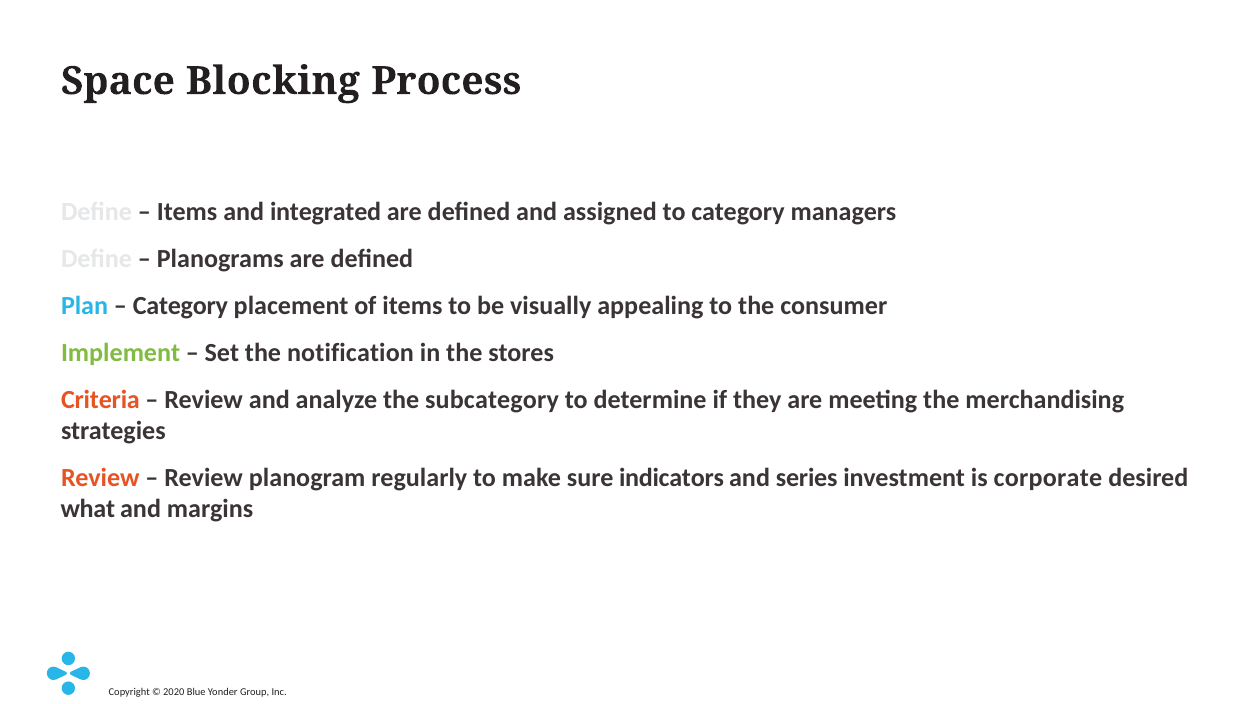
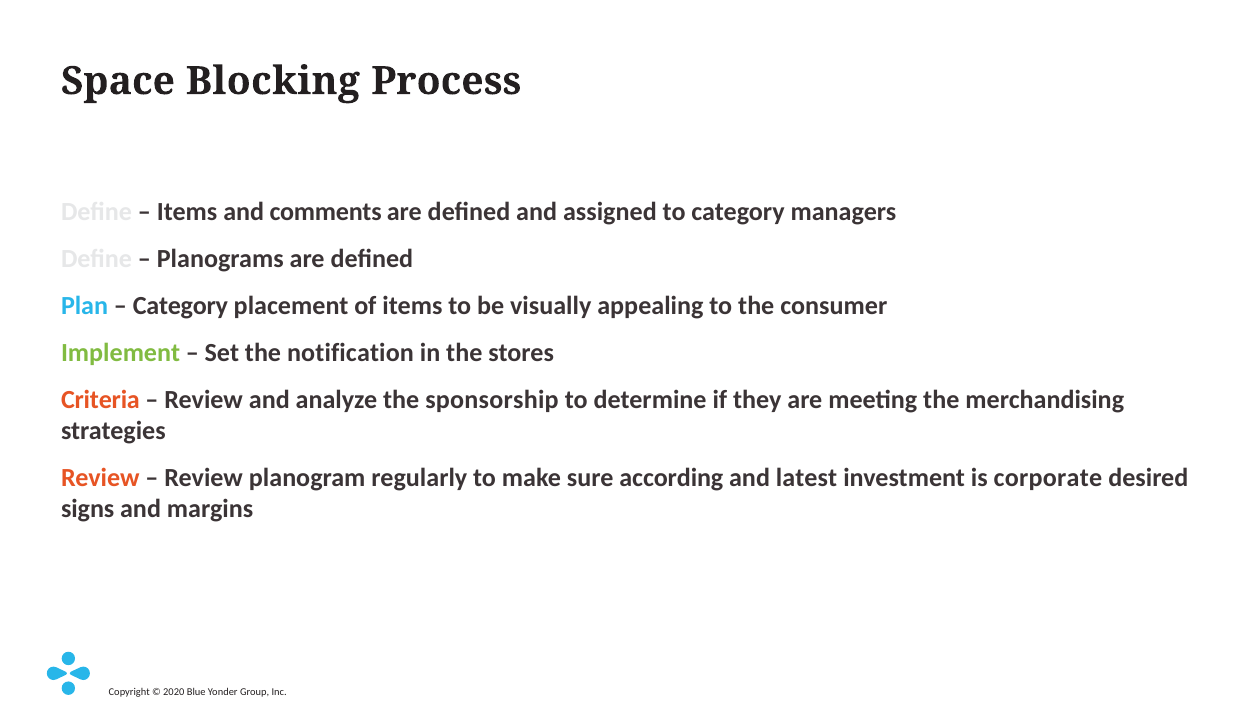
integrated: integrated -> comments
subcategory: subcategory -> sponsorship
indicators: indicators -> according
series: series -> latest
what: what -> signs
